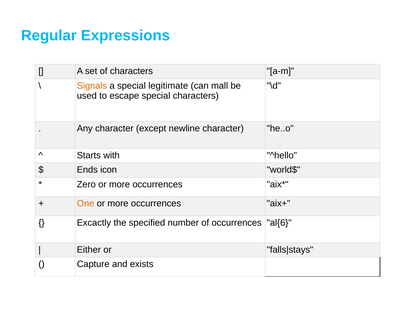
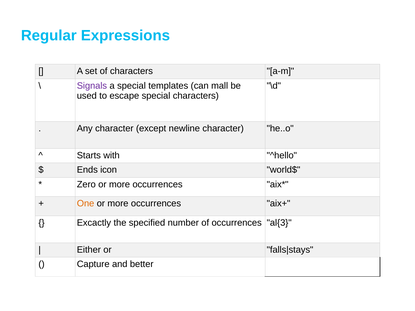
Signals colour: orange -> purple
legitimate: legitimate -> templates
al{6: al{6 -> al{3
exists: exists -> better
